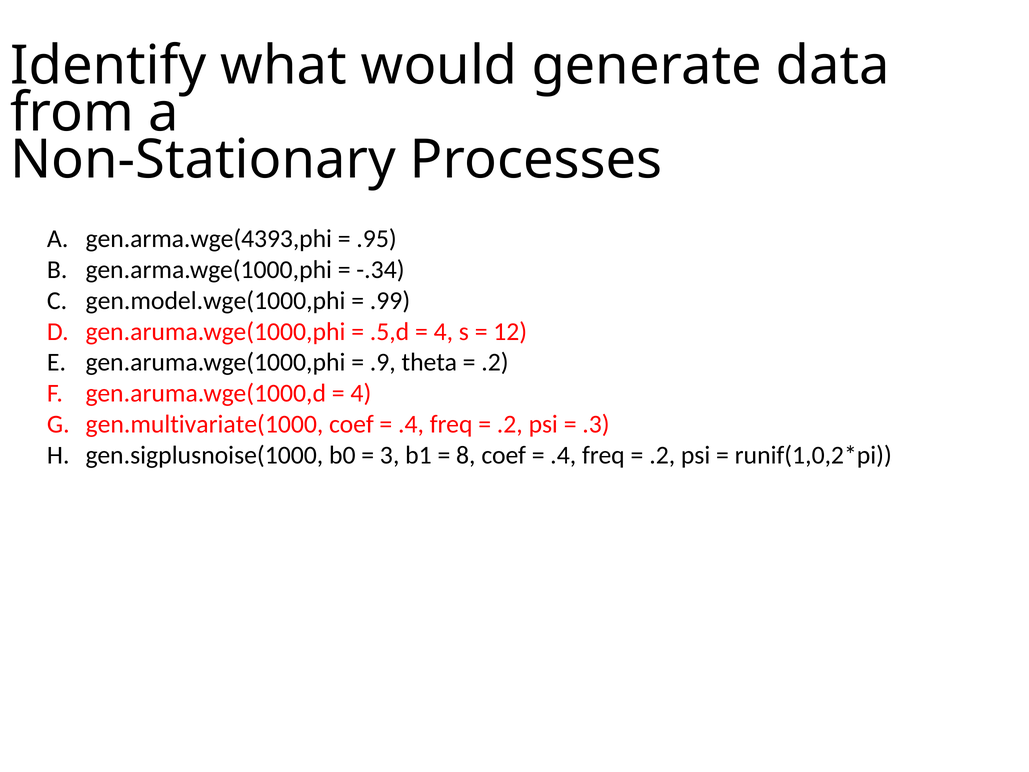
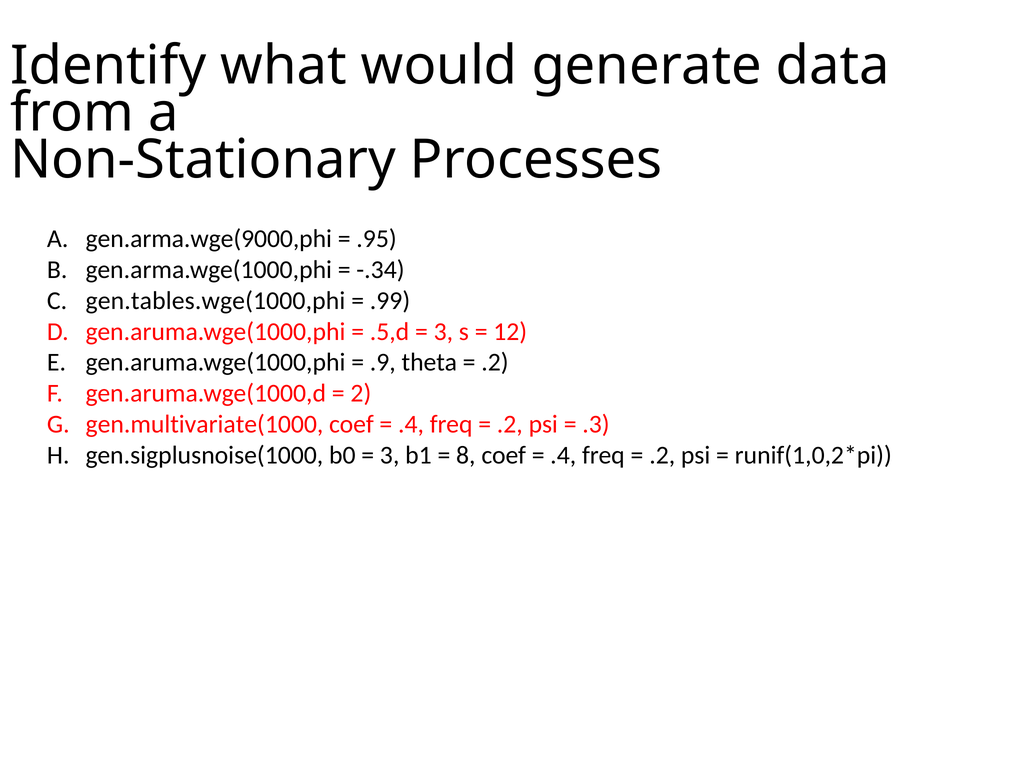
gen.arma.wge(4393,phi: gen.arma.wge(4393,phi -> gen.arma.wge(9000,phi
gen.model.wge(1000,phi: gen.model.wge(1000,phi -> gen.tables.wge(1000,phi
4 at (443, 331): 4 -> 3
4 at (361, 393): 4 -> 2
